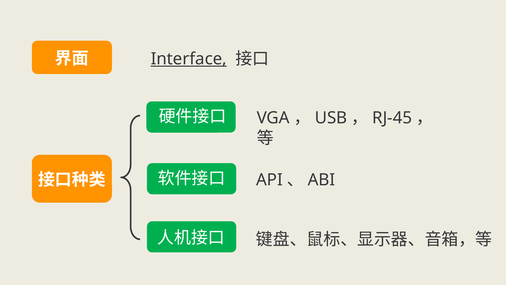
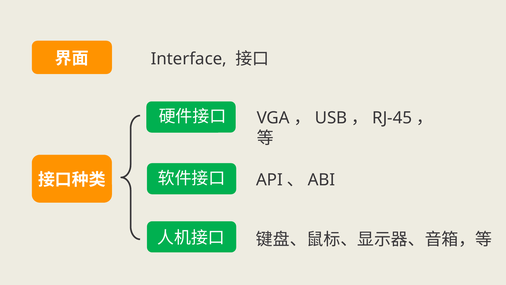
Interface underline: present -> none
